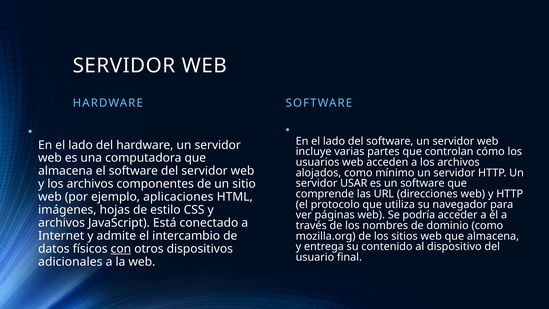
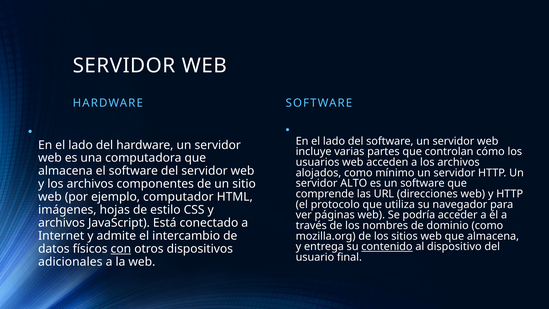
USAR: USAR -> ALTO
aplicaciones: aplicaciones -> computador
contenido underline: none -> present
